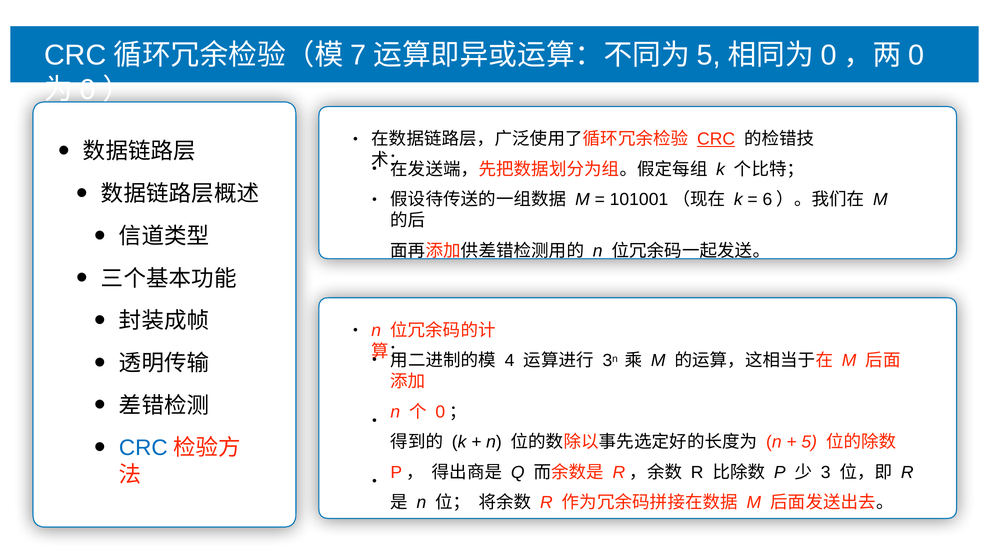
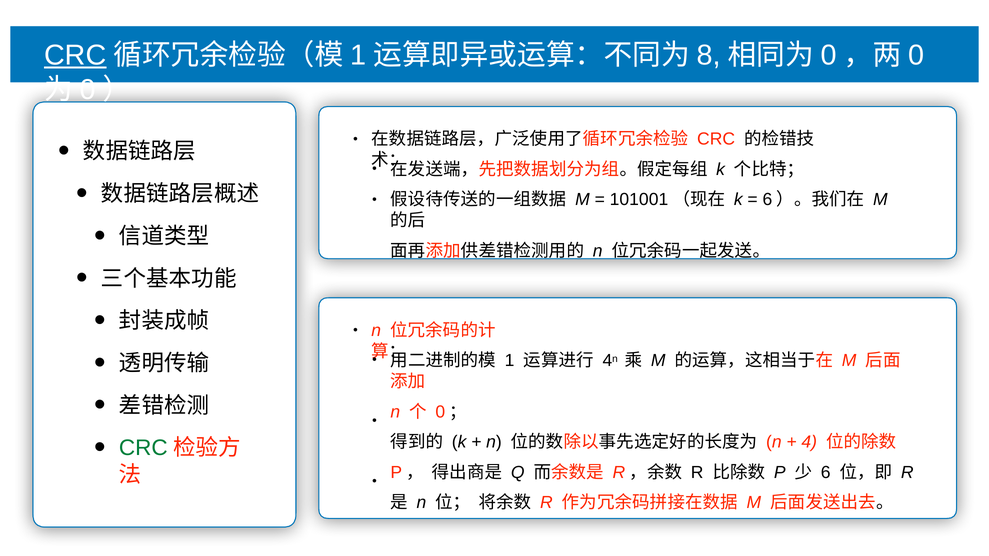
CRC at (75, 55) underline: none -> present
7 at (358, 55): 7 -> 1
5 at (709, 55): 5 -> 8
CRC at (716, 139) underline: present -> none
4 at (510, 361): 4 -> 1
3 at (607, 361): 3 -> 4
CRC at (143, 448) colour: blue -> green
5 at (809, 442): 5 -> 4
3 at (826, 473): 3 -> 6
